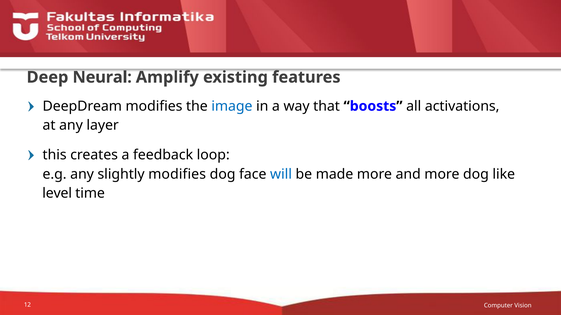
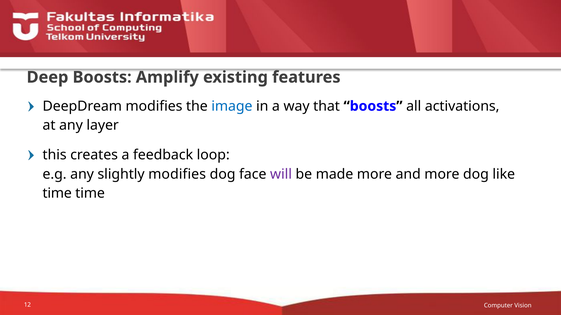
Deep Neural: Neural -> Boosts
will colour: blue -> purple
level at (57, 194): level -> time
